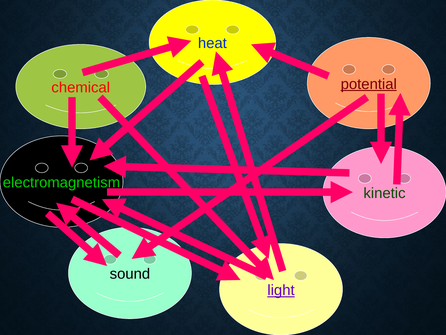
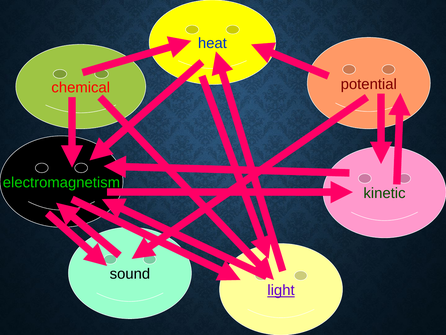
potential underline: present -> none
